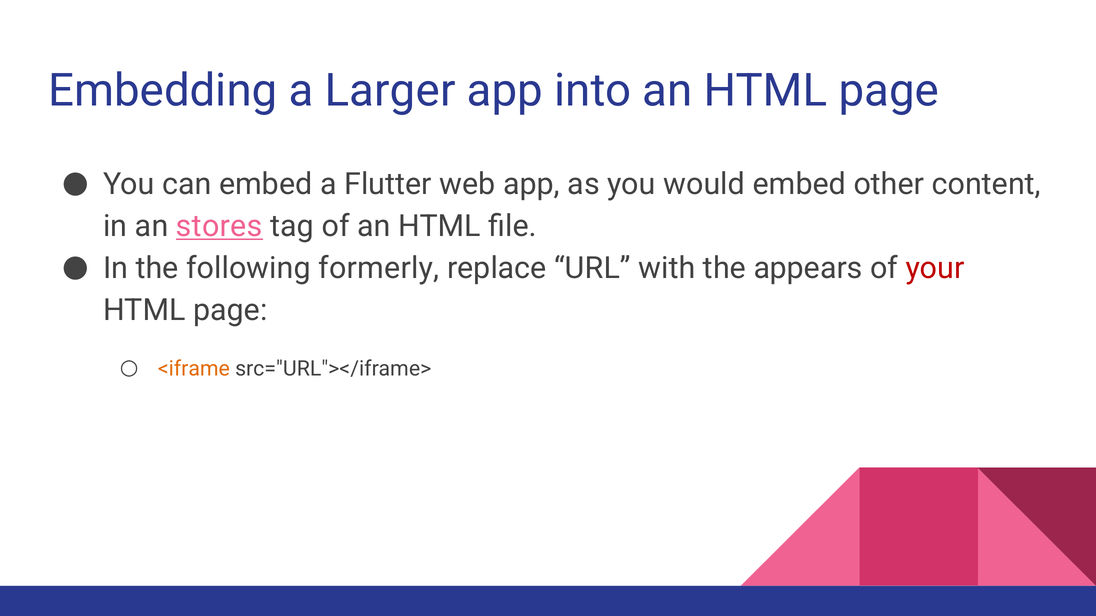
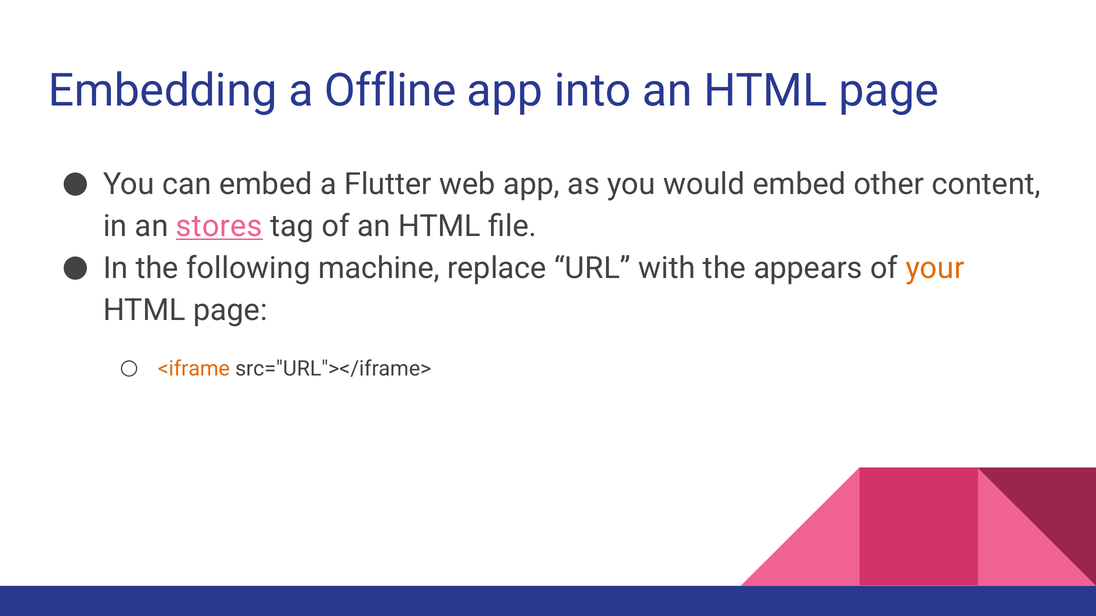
Larger: Larger -> Offline
formerly: formerly -> machine
your colour: red -> orange
